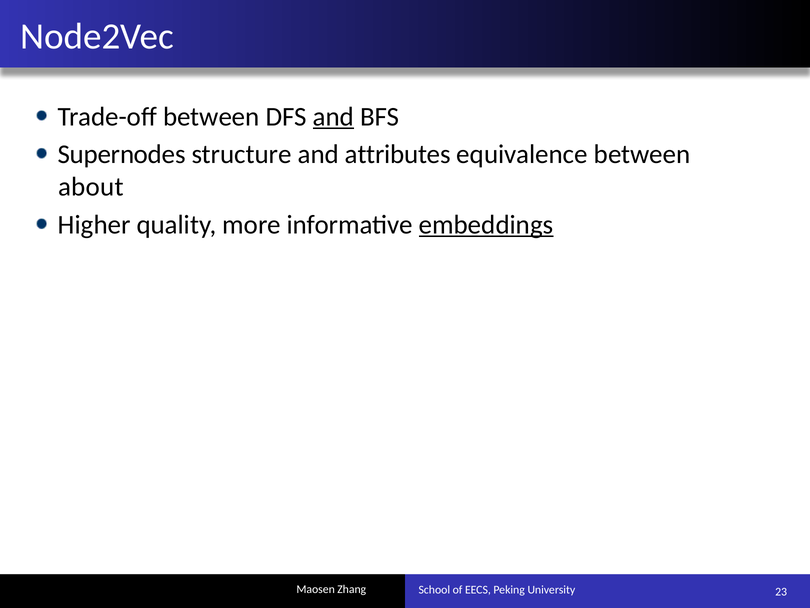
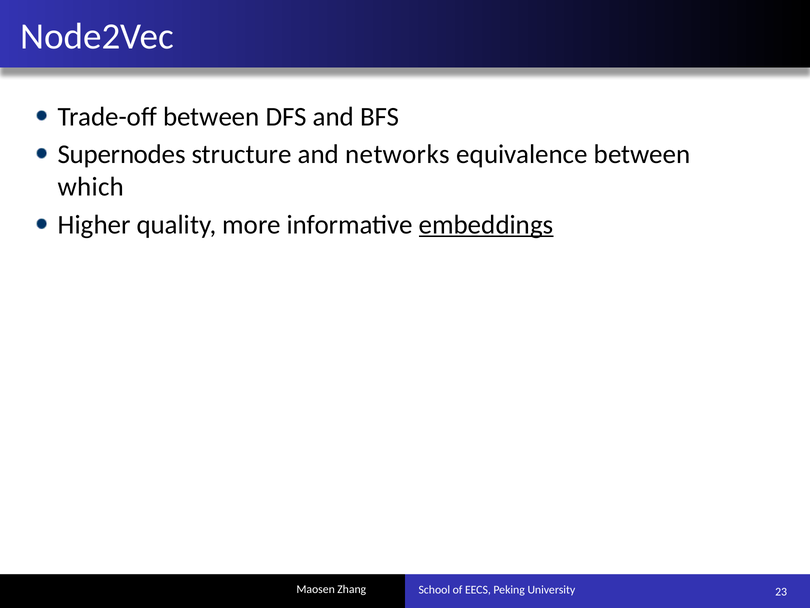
and at (333, 117) underline: present -> none
attributes: attributes -> networks
about: about -> which
